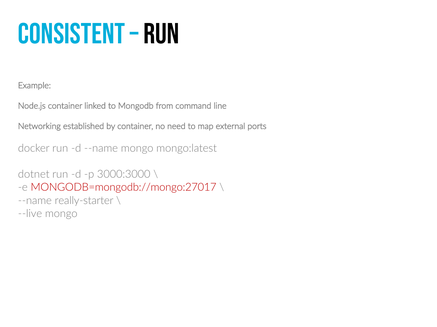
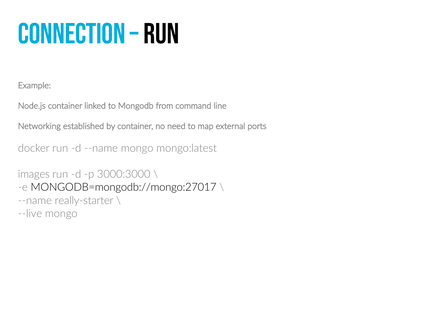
Consistent: Consistent -> Connection
dotnet: dotnet -> images
MONGODB=mongodb://mongo:27017 colour: red -> black
